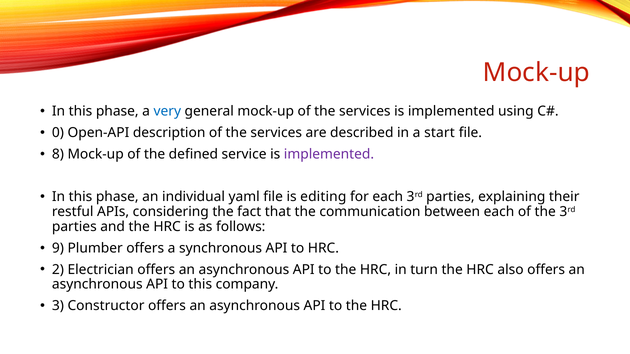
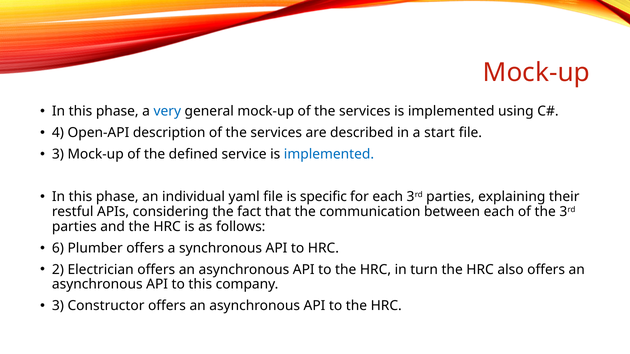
0: 0 -> 4
8 at (58, 154): 8 -> 3
implemented at (329, 154) colour: purple -> blue
editing: editing -> specific
9: 9 -> 6
